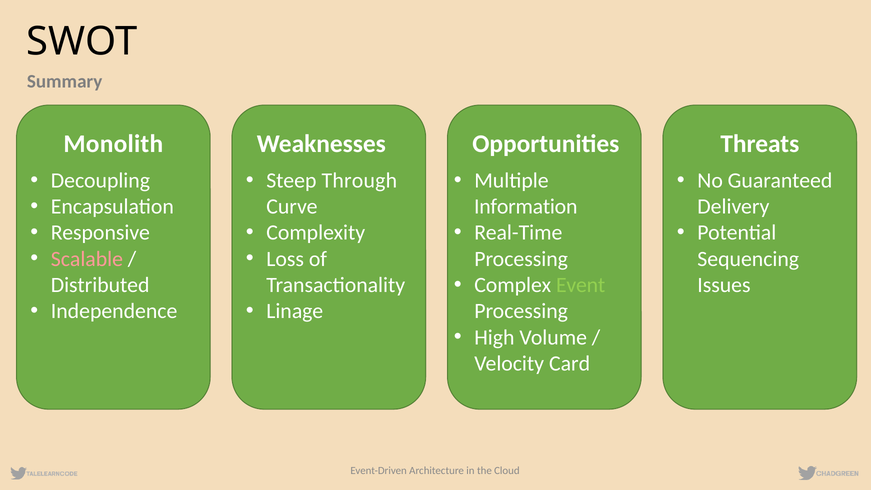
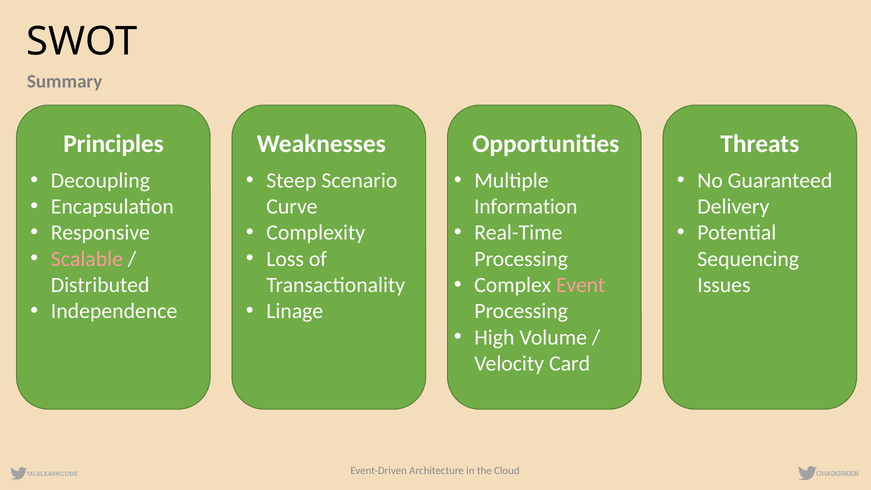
Monolith: Monolith -> Principles
Through: Through -> Scenario
Event colour: light green -> pink
